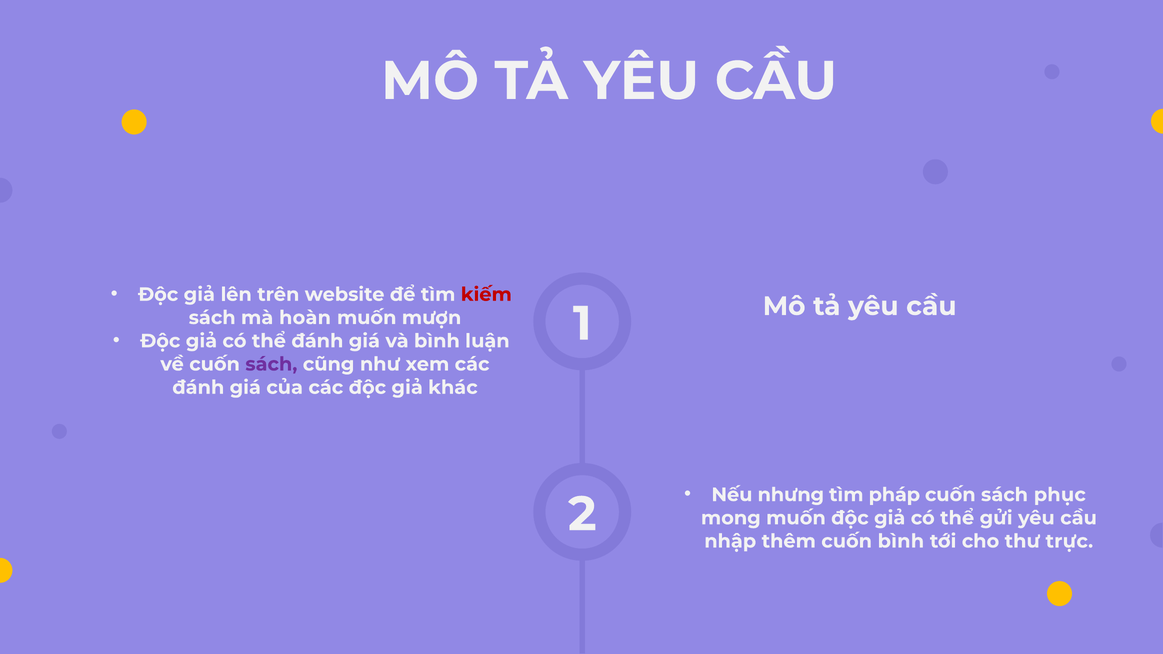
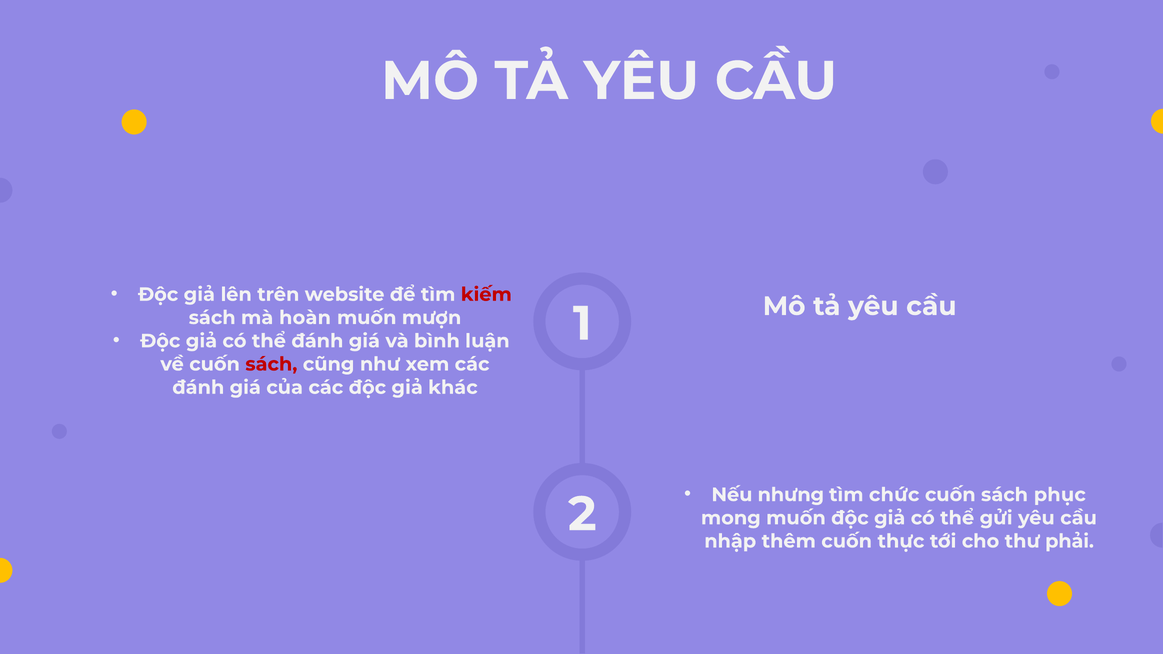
sách at (271, 364) colour: purple -> red
pháp: pháp -> chức
cuốn bình: bình -> thực
trực: trực -> phải
